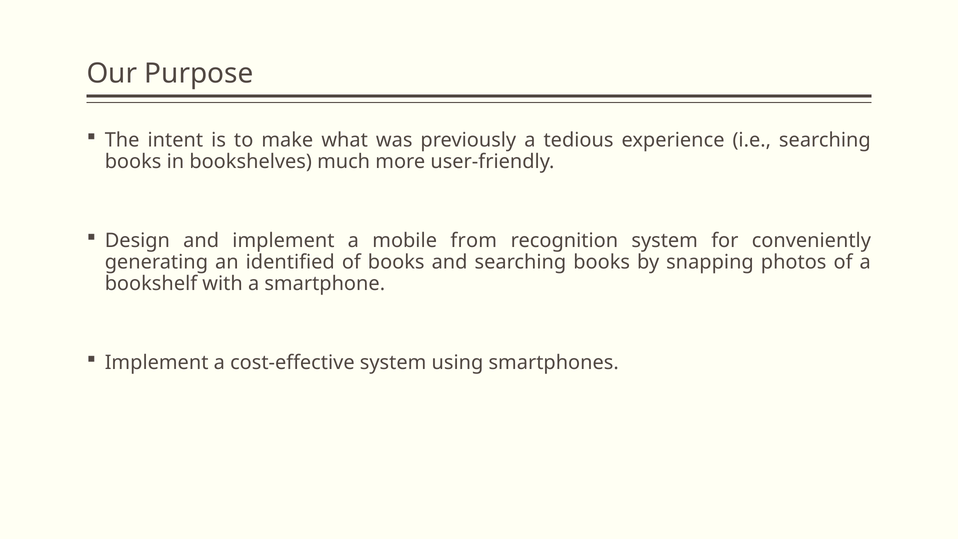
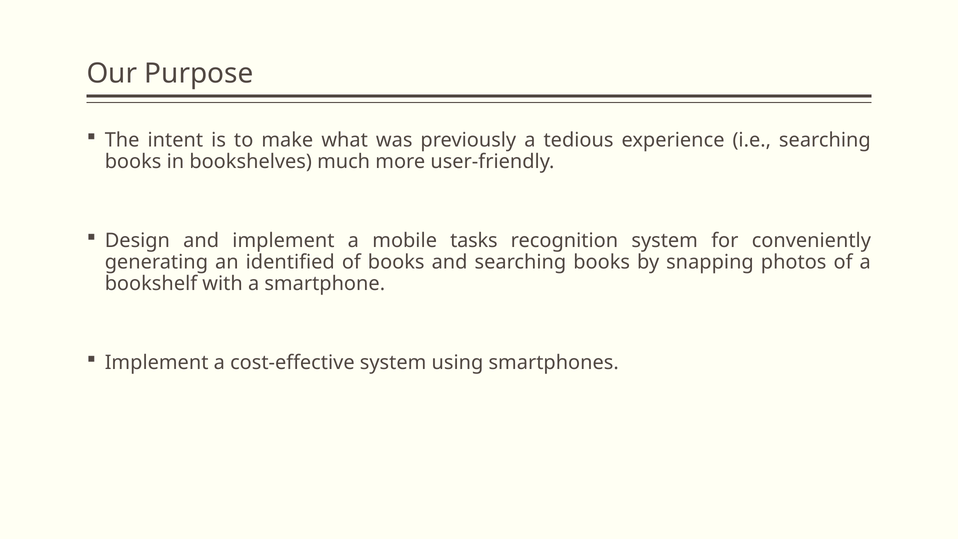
from: from -> tasks
